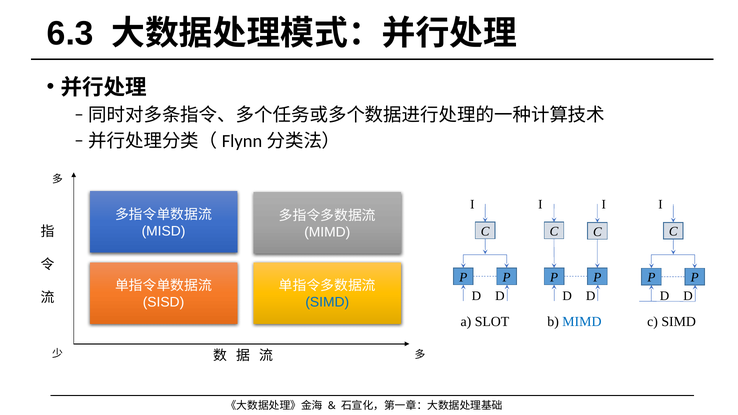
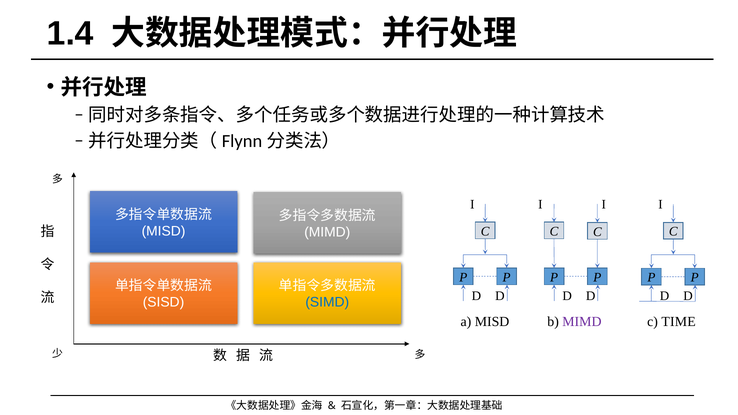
6.3: 6.3 -> 1.4
a SLOT: SLOT -> MISD
MIMD at (582, 322) colour: blue -> purple
c SIMD: SIMD -> TIME
